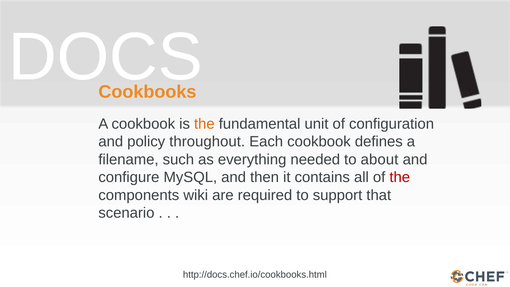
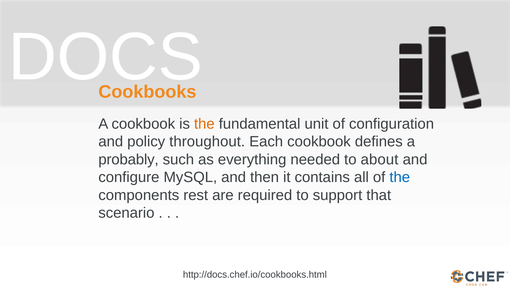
filename: filename -> probably
the at (400, 177) colour: red -> blue
wiki: wiki -> rest
